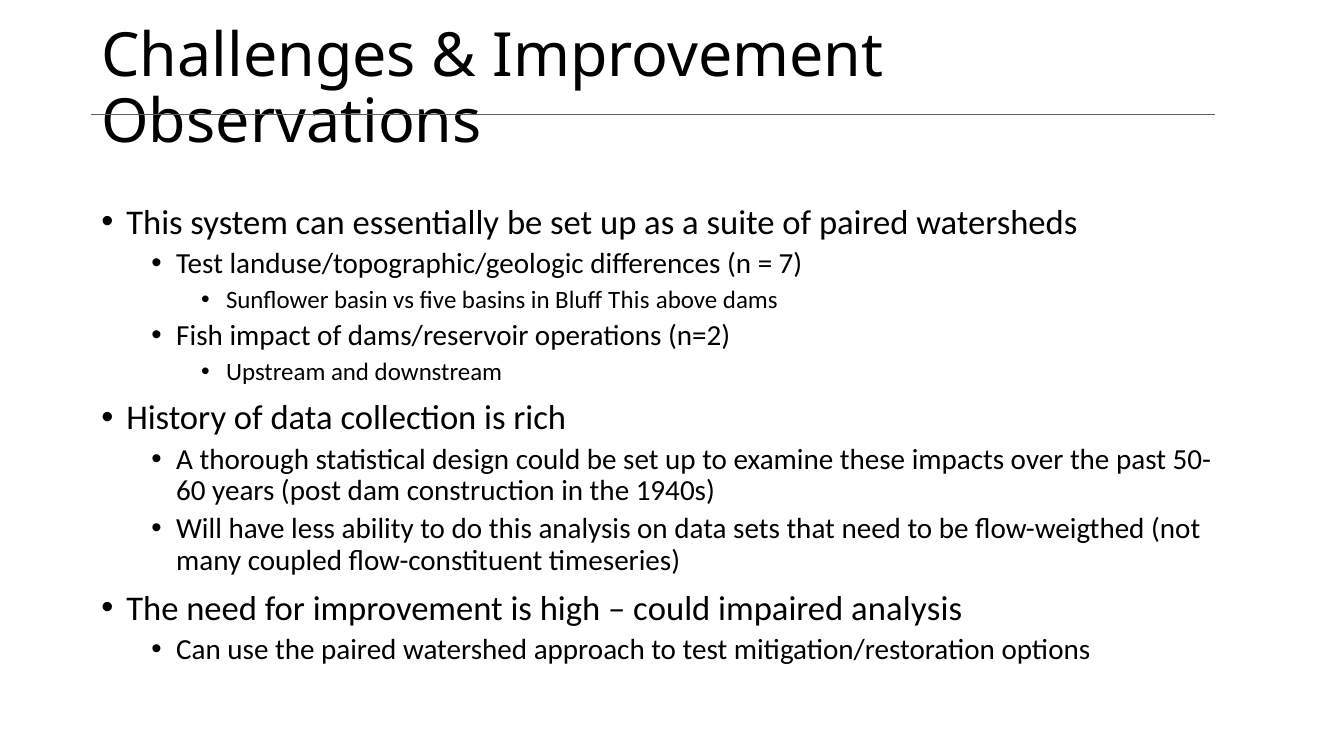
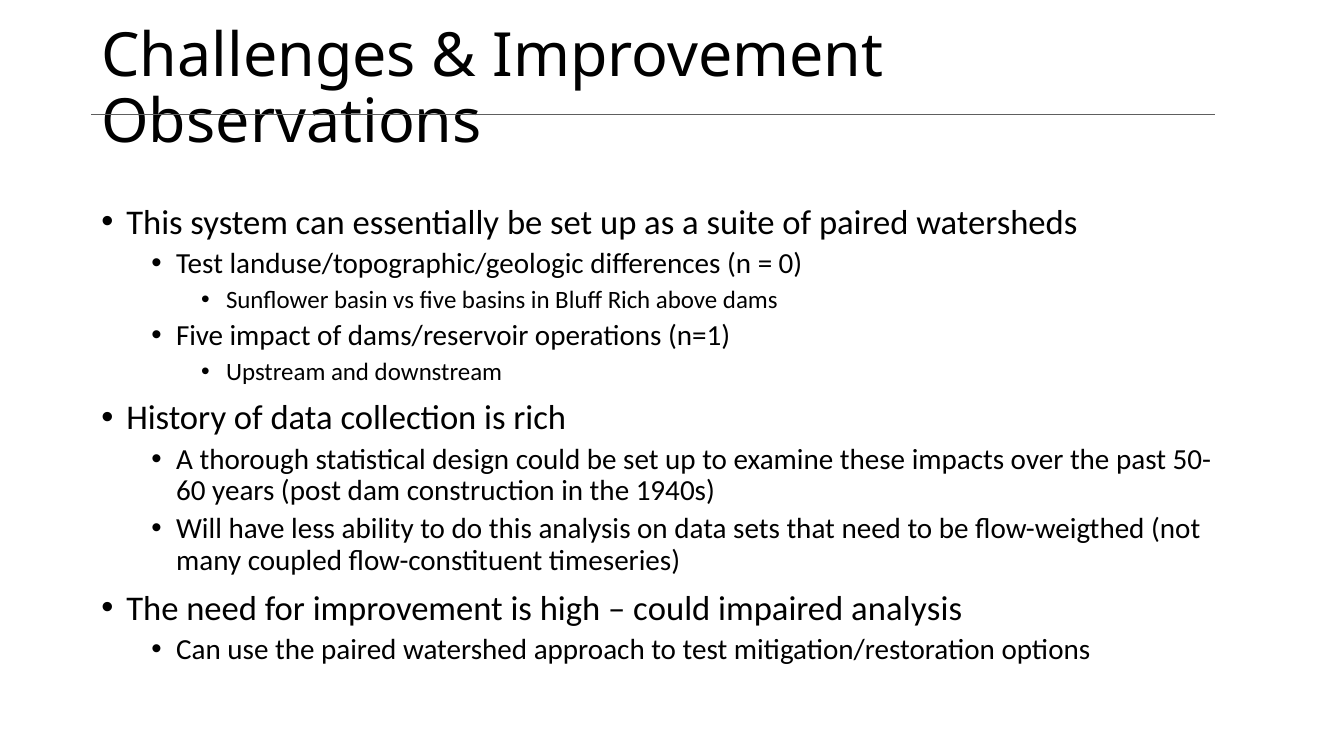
7: 7 -> 0
Bluff This: This -> Rich
Fish at (200, 336): Fish -> Five
n=2: n=2 -> n=1
